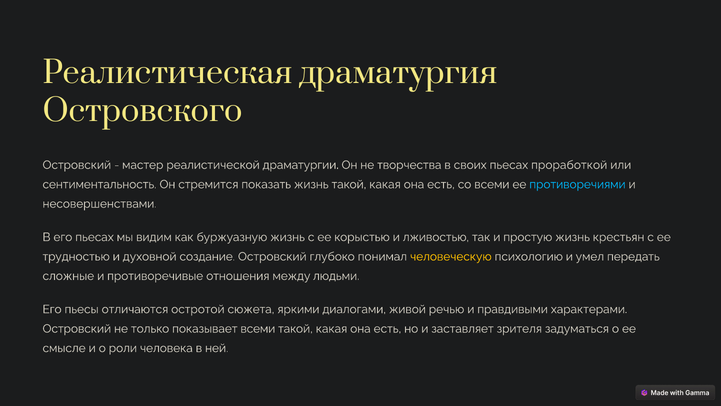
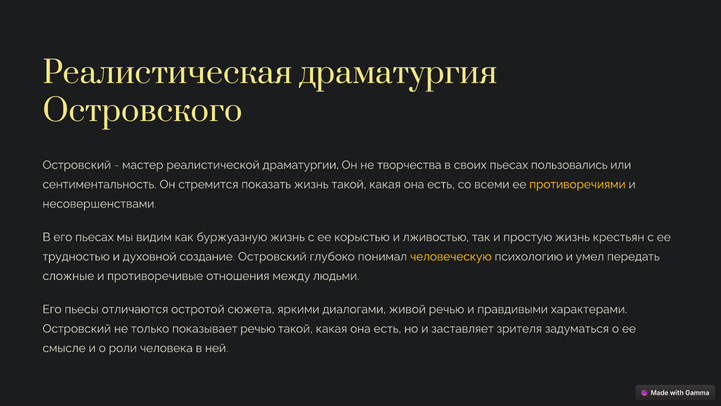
проработкой: проработкой -> пользовались
противоречиями colour: light blue -> yellow
показывает всеми: всеми -> речью
